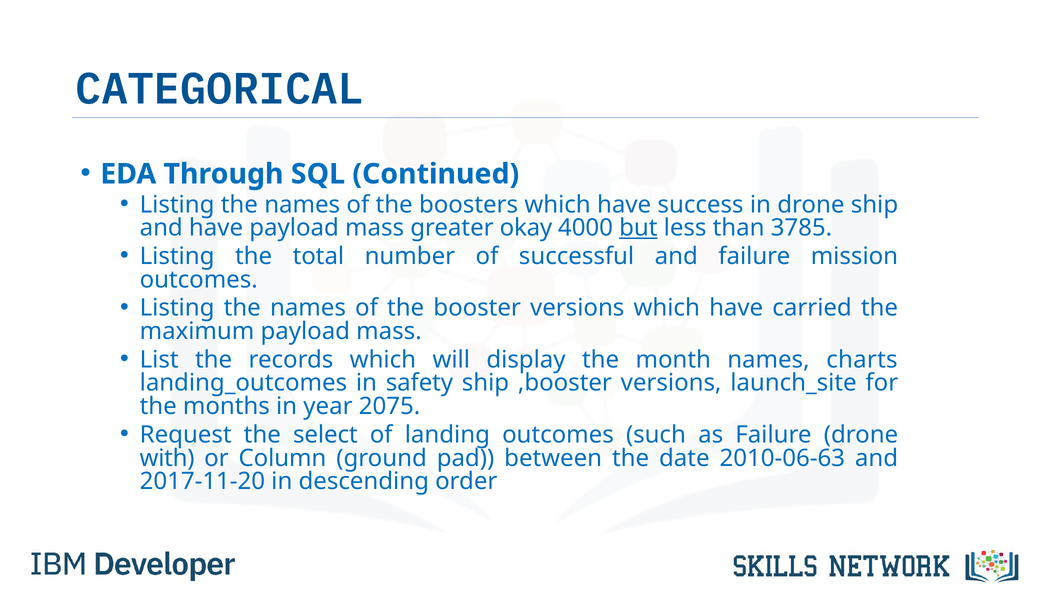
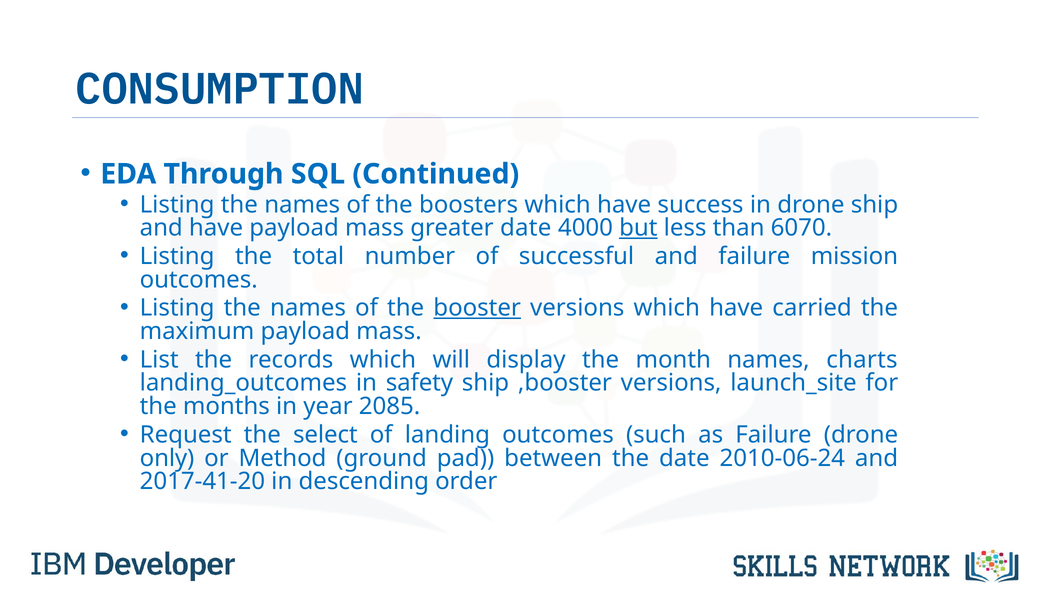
CATEGORICAL: CATEGORICAL -> CONSUMPTION
greater okay: okay -> date
3785: 3785 -> 6070
booster underline: none -> present
2075: 2075 -> 2085
with: with -> only
Column: Column -> Method
2010-06-63: 2010-06-63 -> 2010-06-24
2017-11-20: 2017-11-20 -> 2017-41-20
